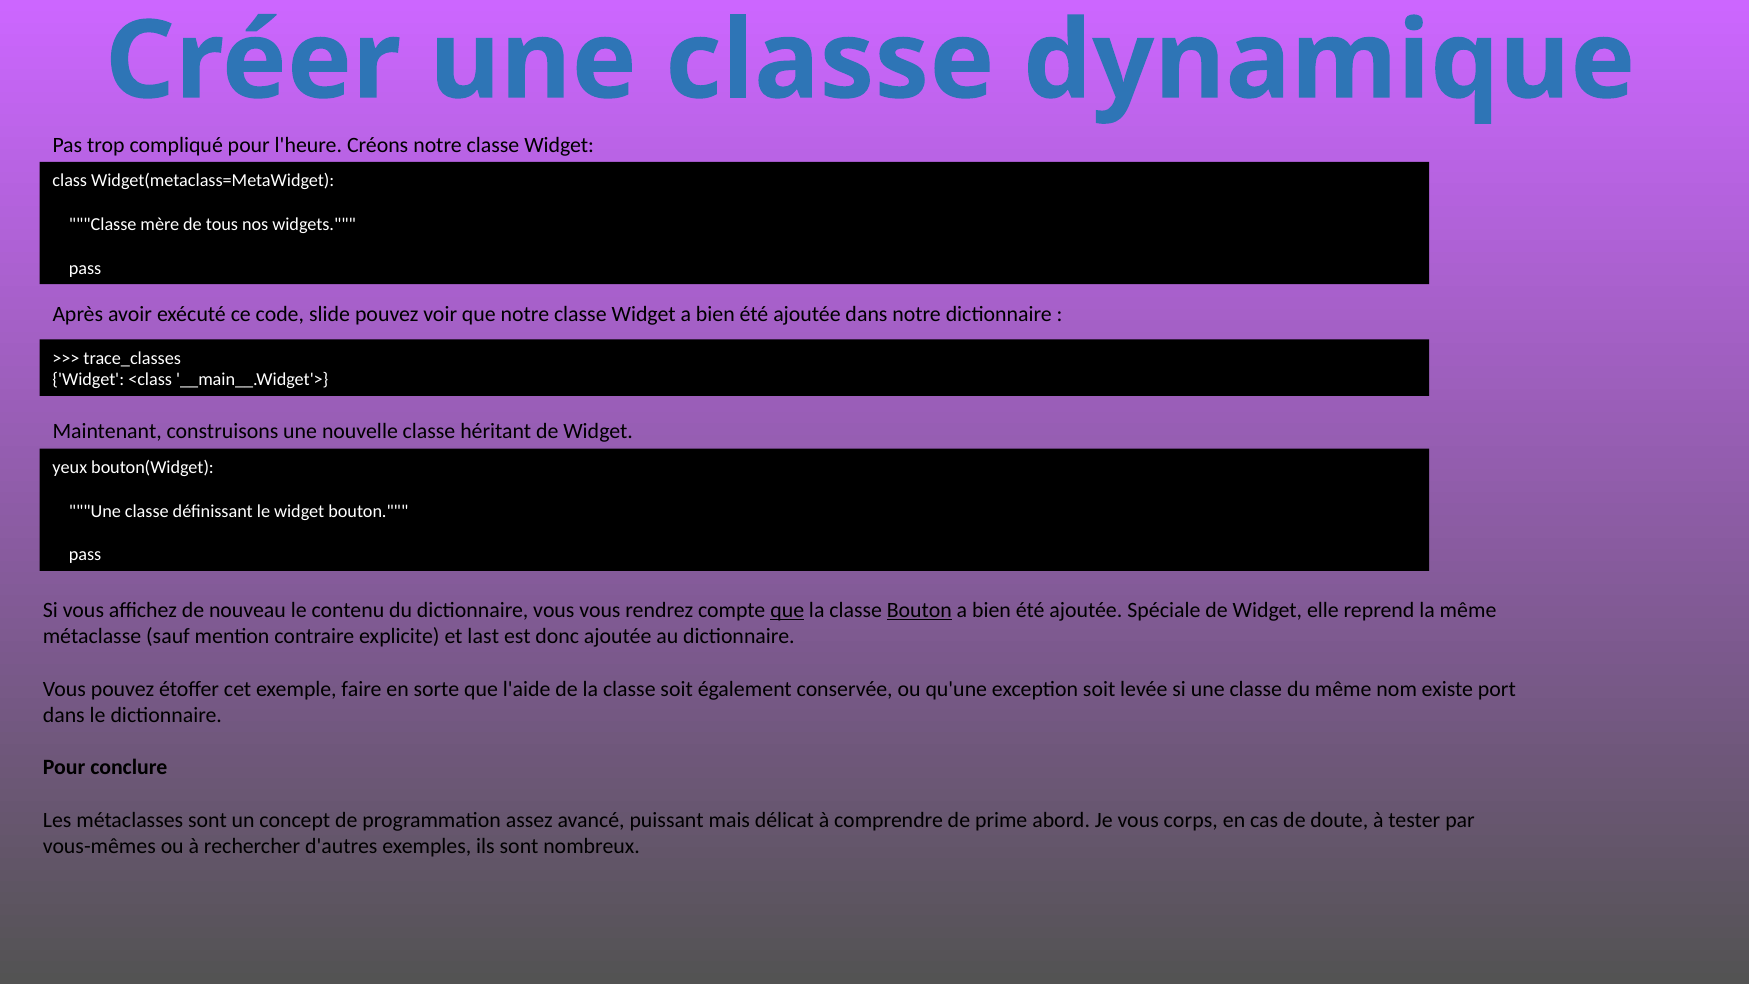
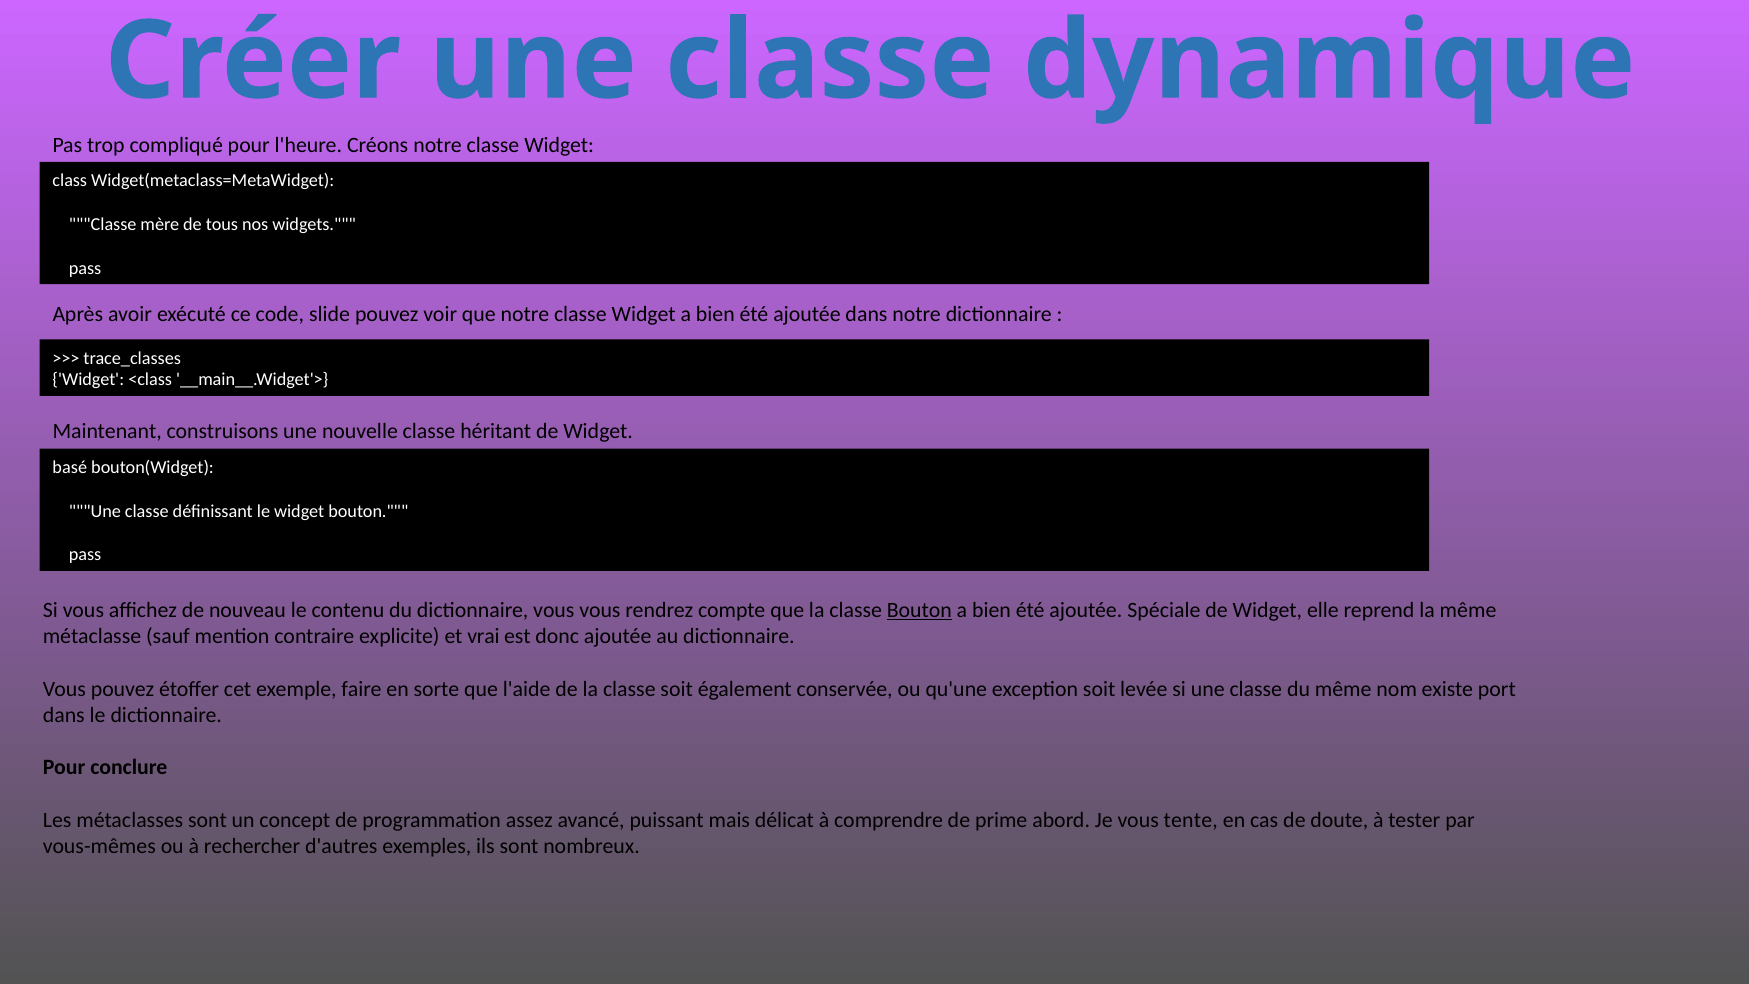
yeux: yeux -> basé
que at (787, 610) underline: present -> none
last: last -> vrai
corps: corps -> tente
